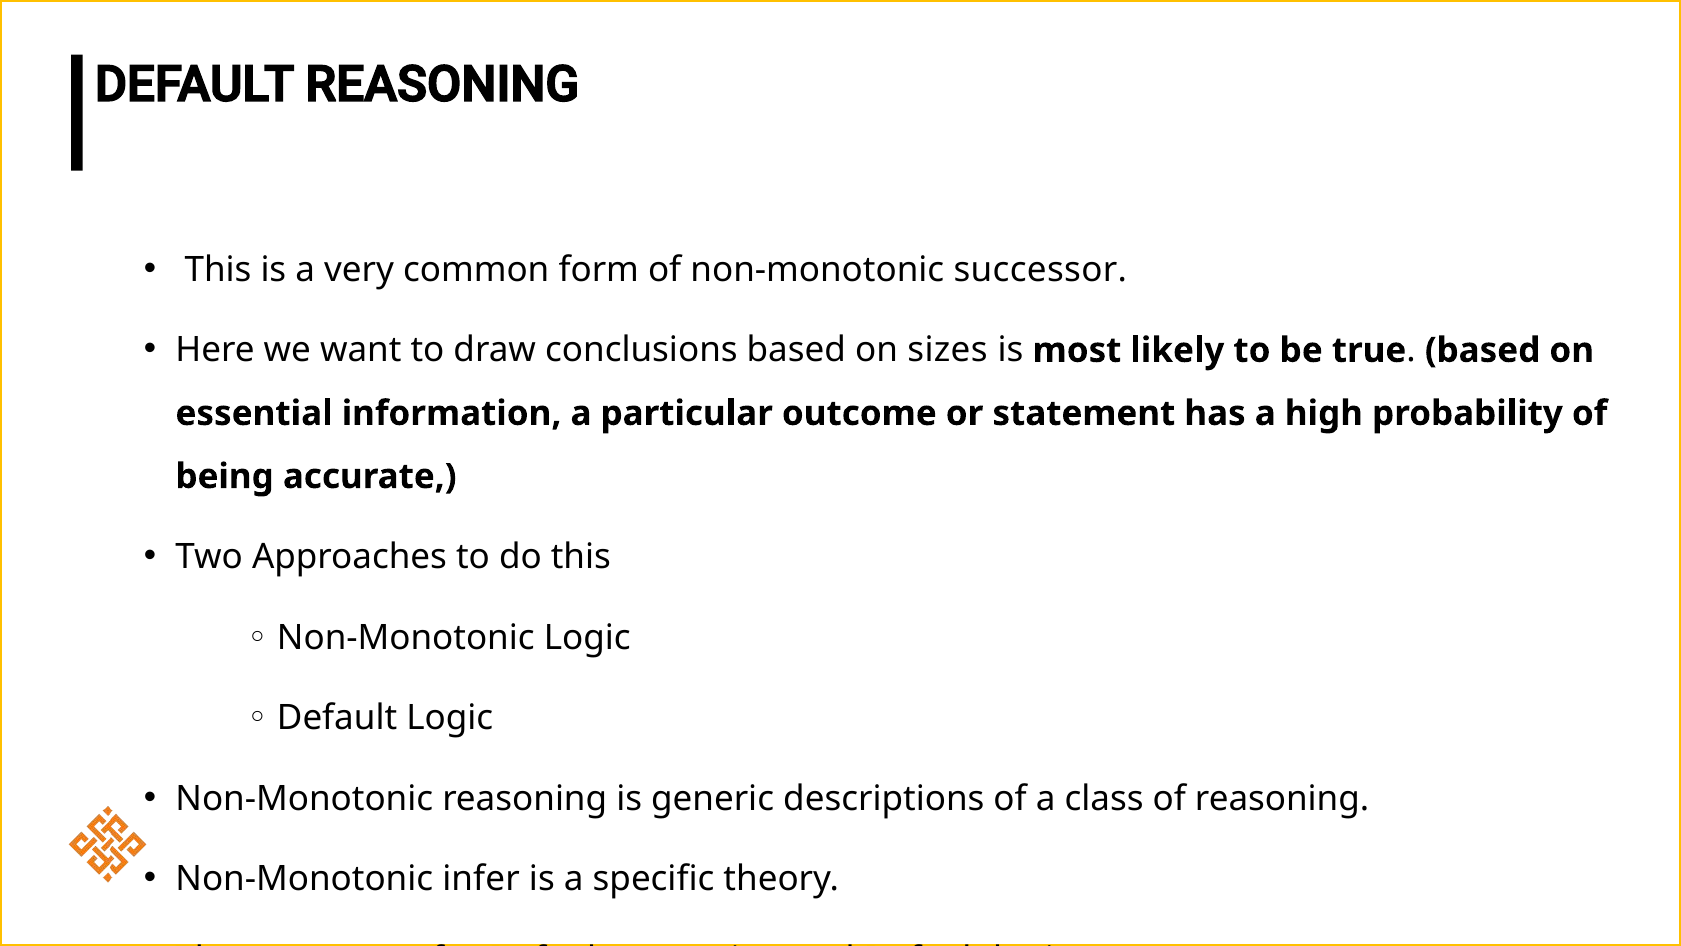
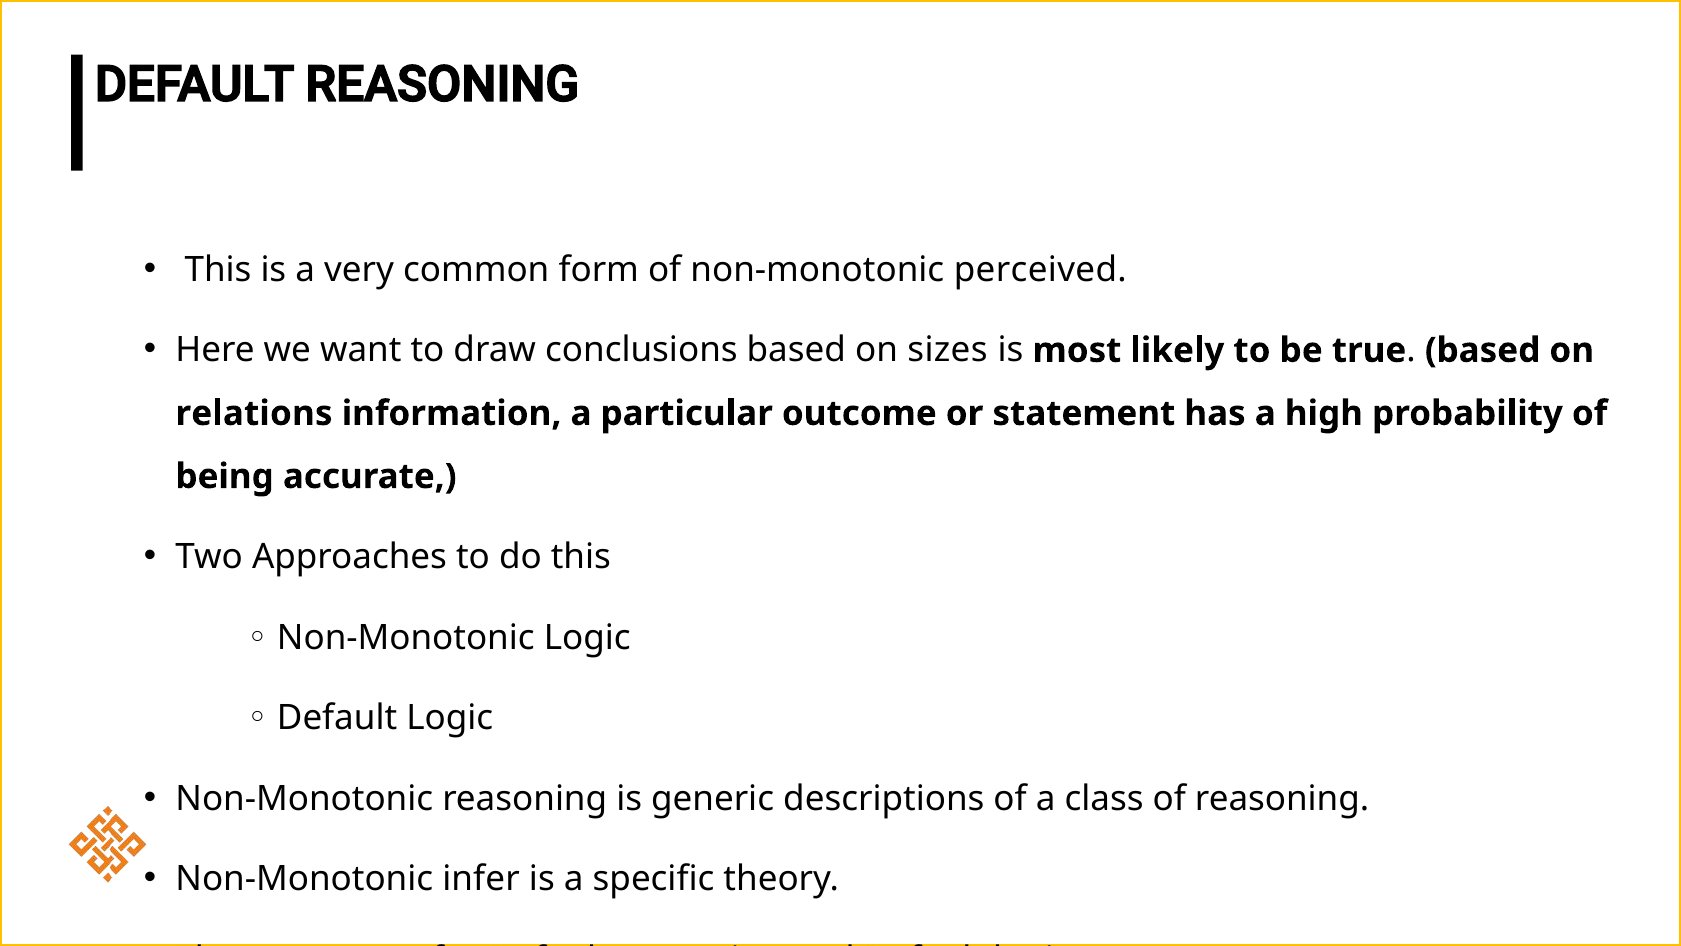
successor: successor -> perceived
essential: essential -> relations
